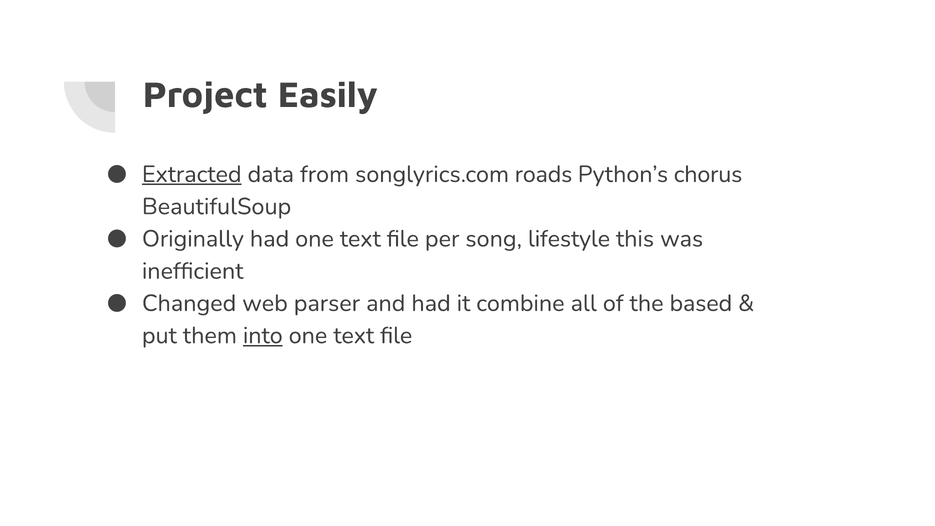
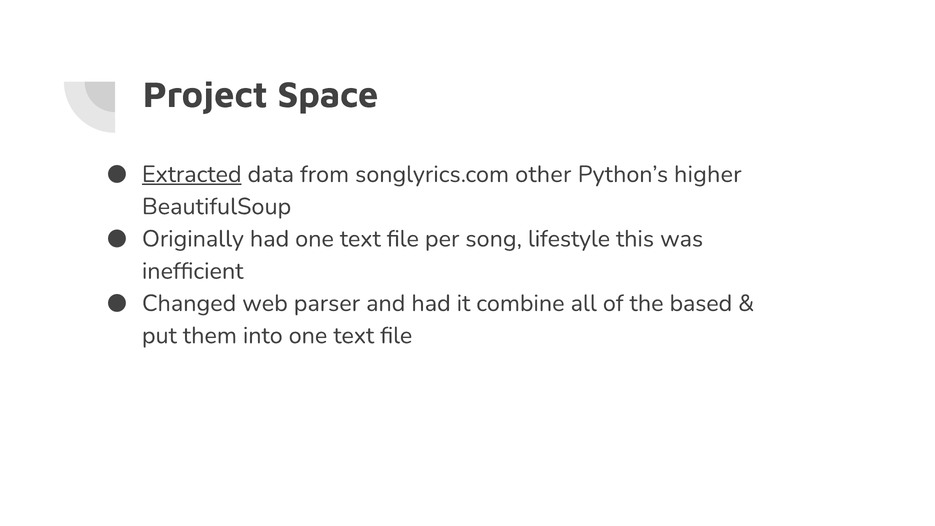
Easily: Easily -> Space
roads: roads -> other
chorus: chorus -> higher
into underline: present -> none
